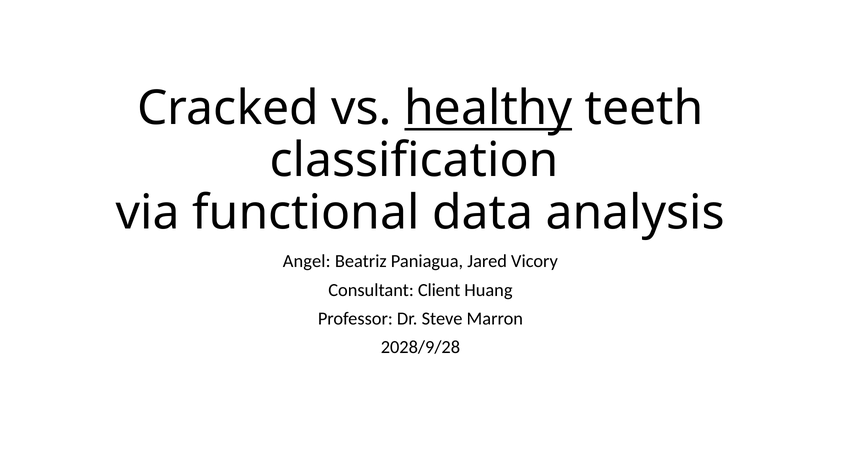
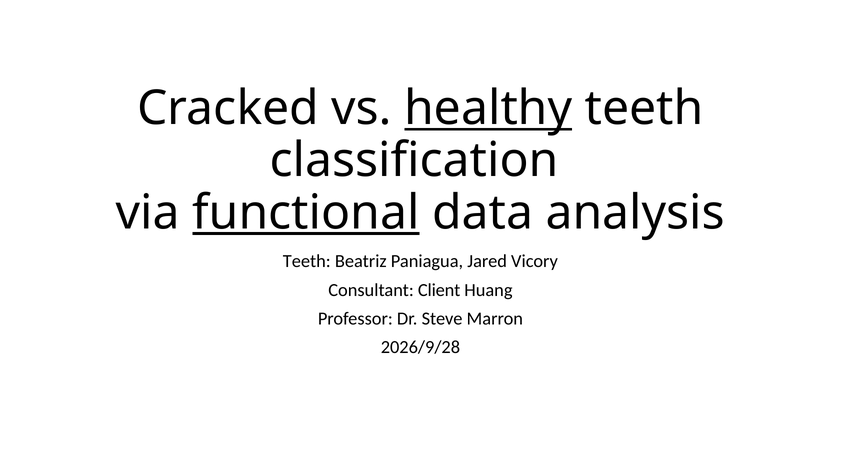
functional underline: none -> present
Angel at (307, 261): Angel -> Teeth
2028/9/28: 2028/9/28 -> 2026/9/28
